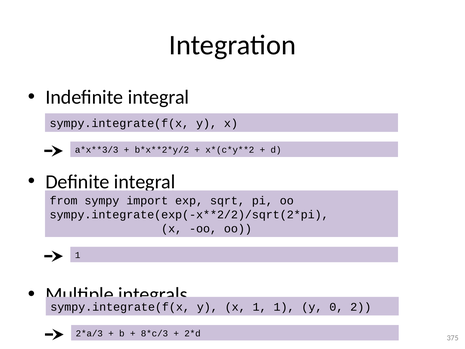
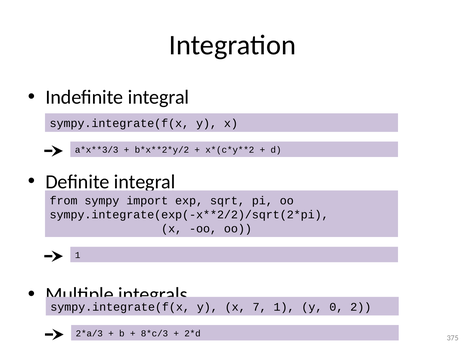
x 1: 1 -> 7
